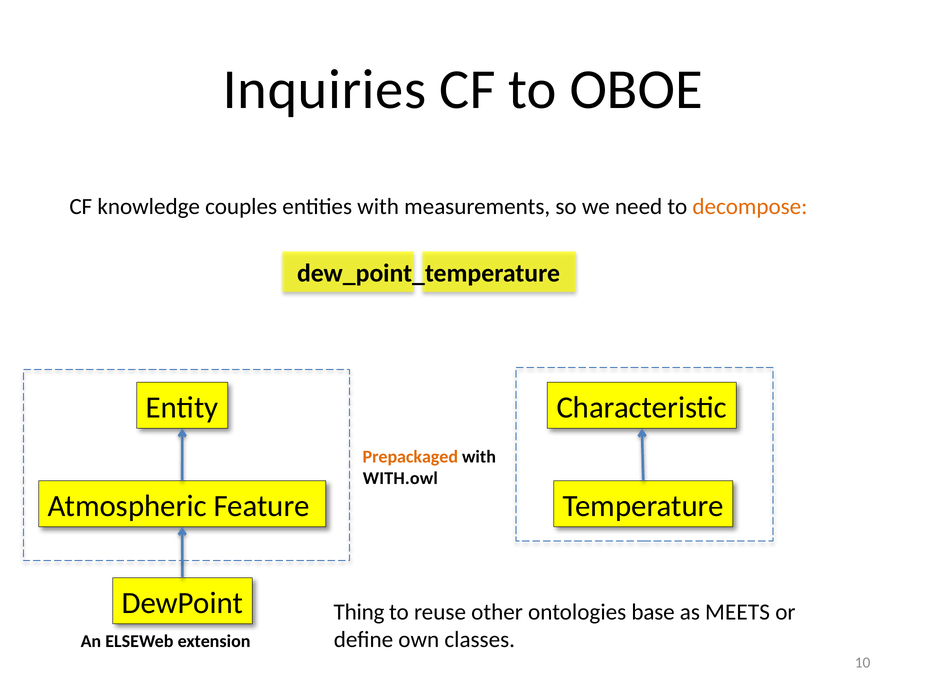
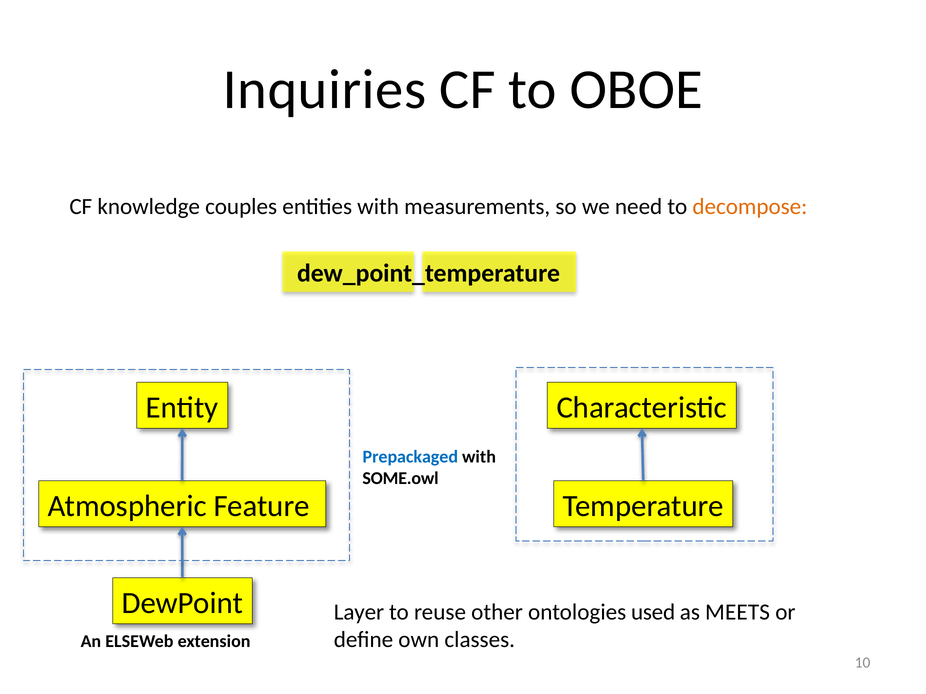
Prepackaged colour: orange -> blue
WITH.owl: WITH.owl -> SOME.owl
Thing: Thing -> Layer
base: base -> used
